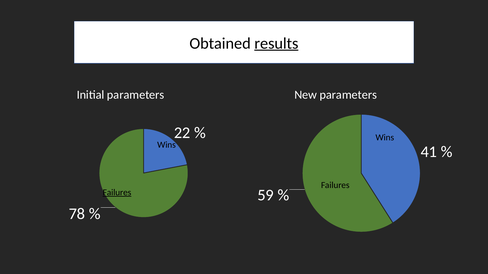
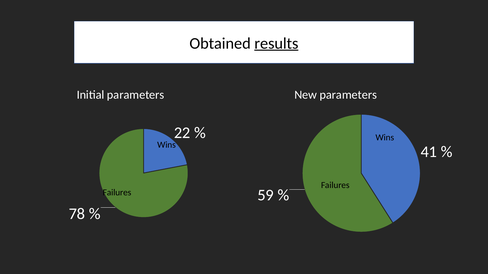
Failures at (117, 193) underline: present -> none
